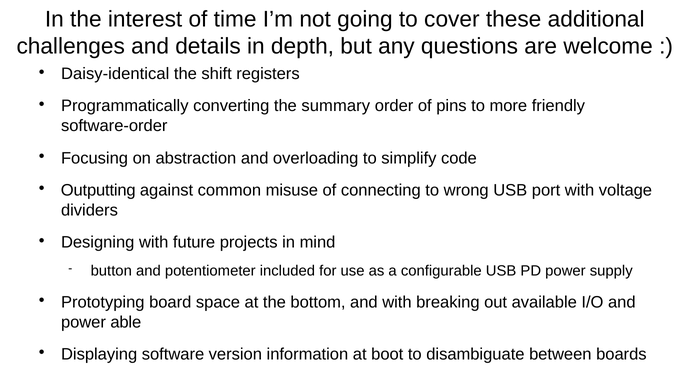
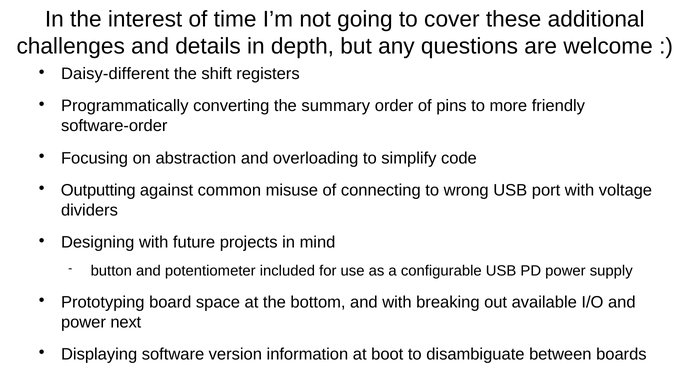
Daisy-identical: Daisy-identical -> Daisy-different
able: able -> next
